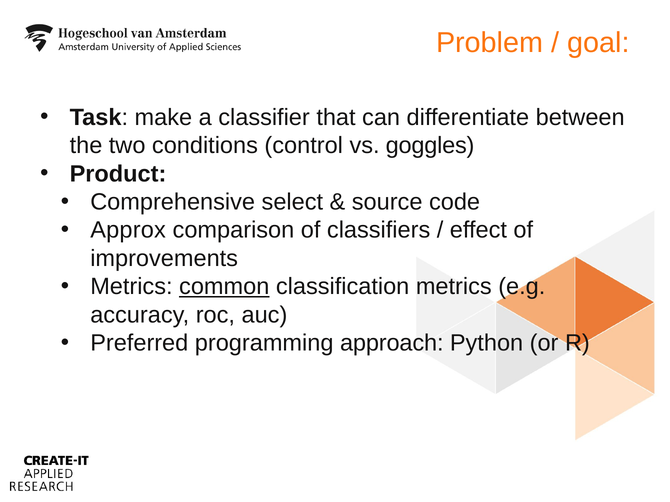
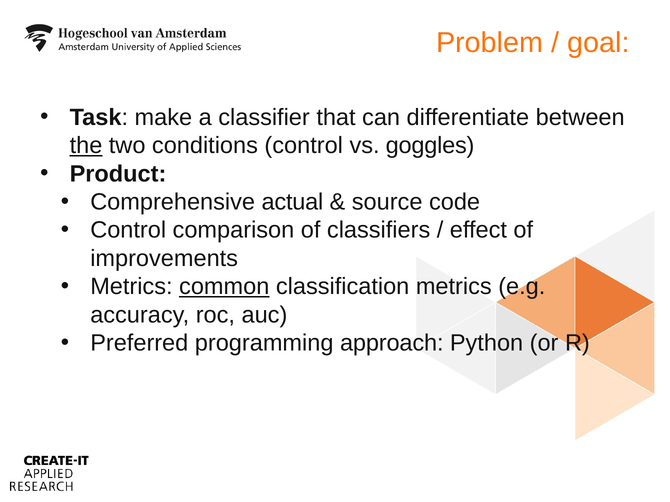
the underline: none -> present
select: select -> actual
Approx at (128, 230): Approx -> Control
